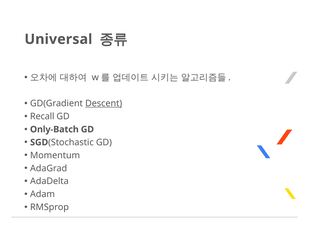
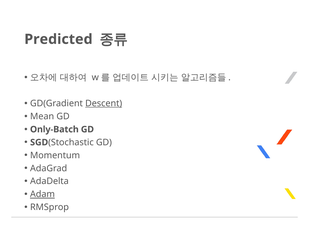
Universal: Universal -> Predicted
Recall: Recall -> Mean
Adam underline: none -> present
